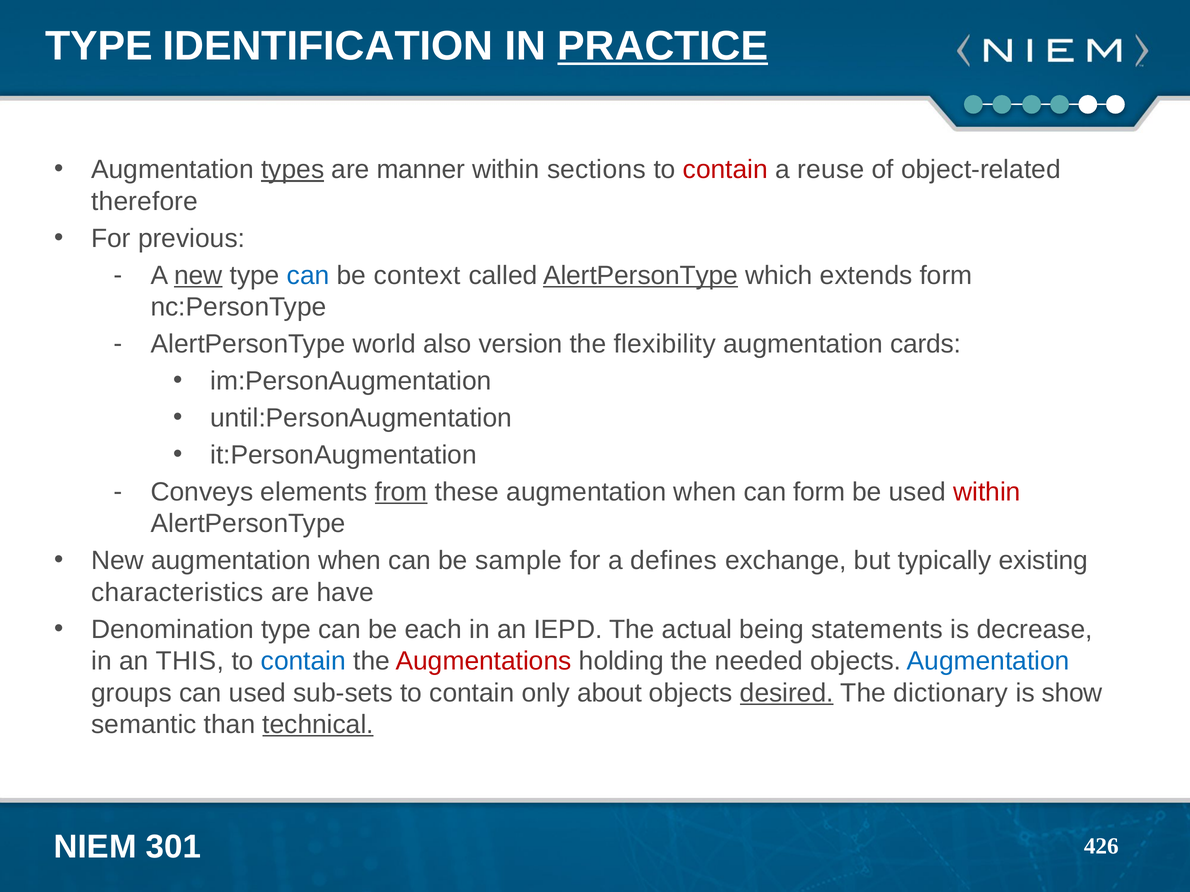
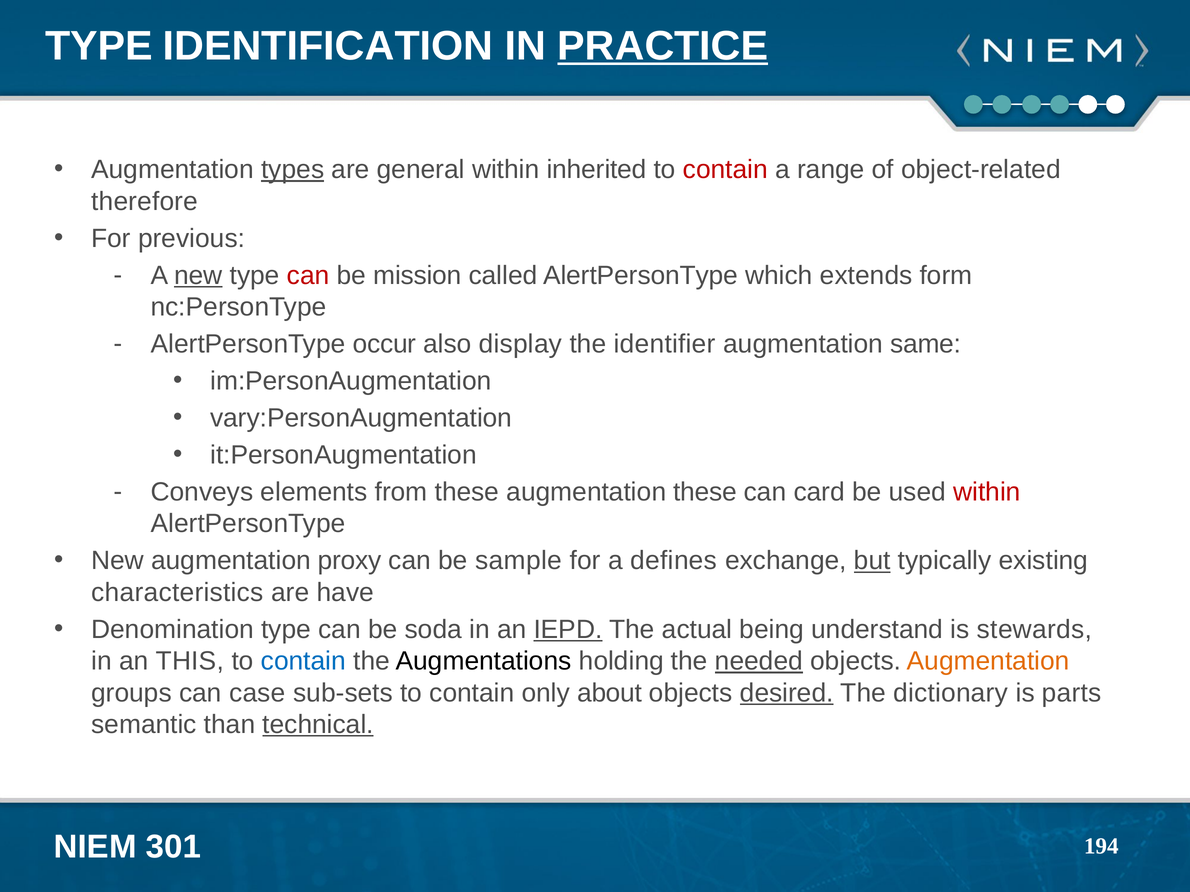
manner: manner -> general
sections: sections -> inherited
reuse: reuse -> range
can at (308, 276) colour: blue -> red
context: context -> mission
AlertPersonType at (641, 276) underline: present -> none
world: world -> occur
version: version -> display
flexibility: flexibility -> identifier
cards: cards -> same
until:PersonAugmentation: until:PersonAugmentation -> vary:PersonAugmentation
from underline: present -> none
these augmentation when: when -> these
can form: form -> card
New augmentation when: when -> proxy
but underline: none -> present
each: each -> soda
IEPD underline: none -> present
statements: statements -> understand
decrease: decrease -> stewards
Augmentations colour: red -> black
needed underline: none -> present
Augmentation at (988, 661) colour: blue -> orange
can used: used -> case
show: show -> parts
426: 426 -> 194
